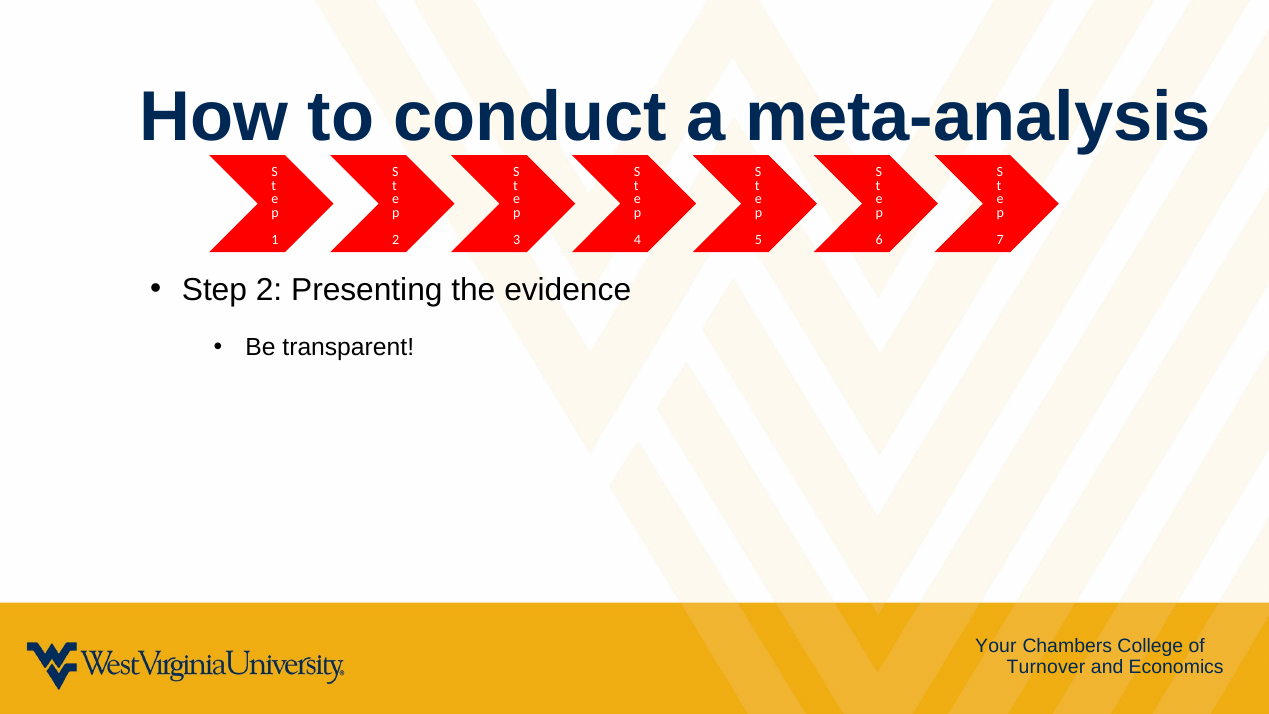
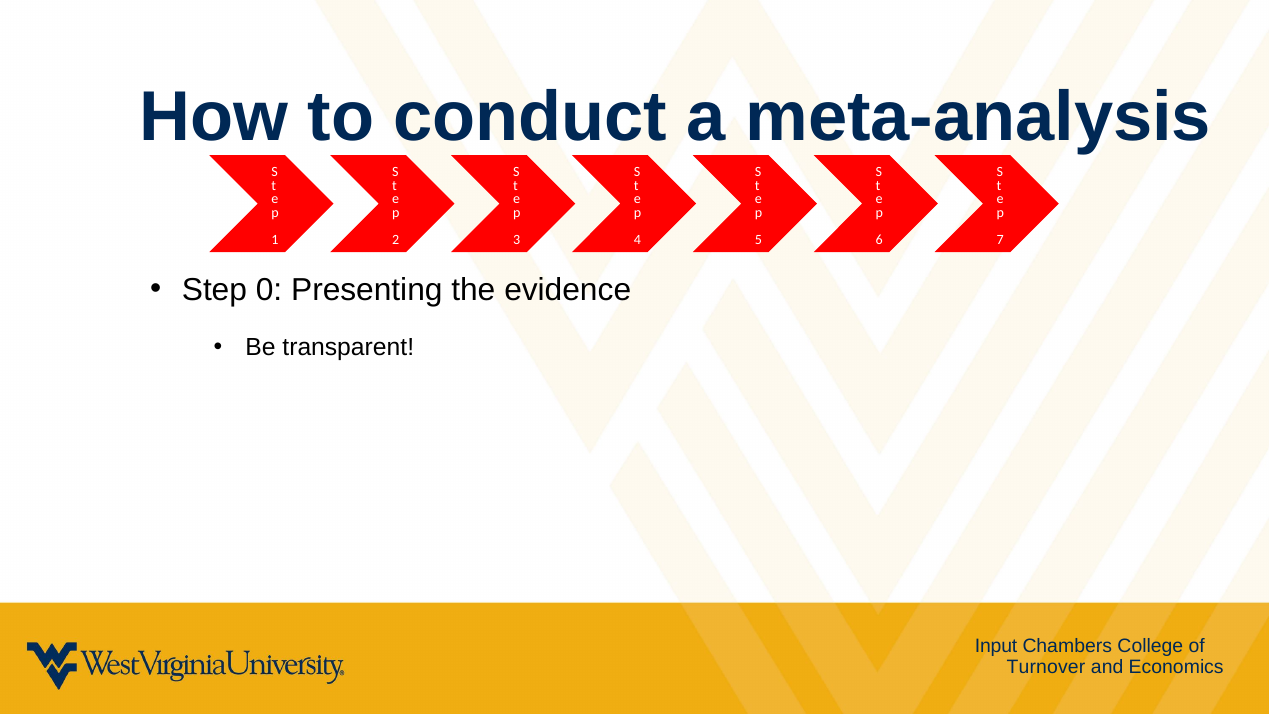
Step 2: 2 -> 0
Your: Your -> Input
